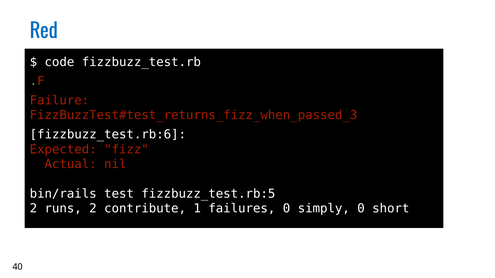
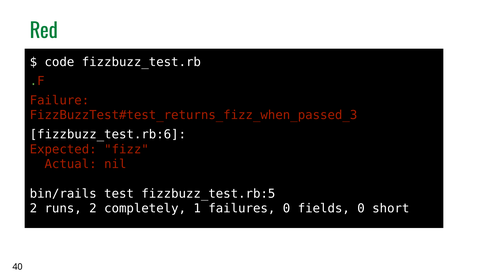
Red colour: blue -> green
contribute: contribute -> completely
simply: simply -> fields
